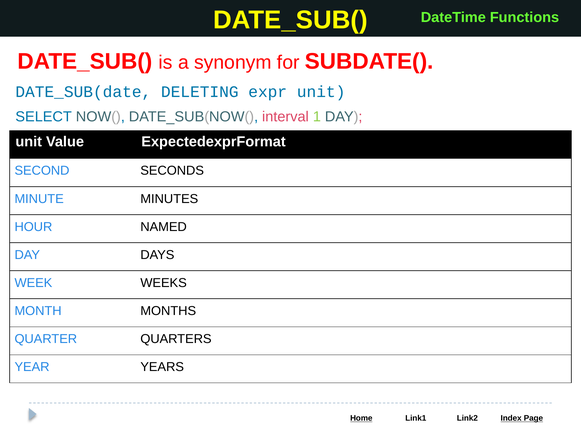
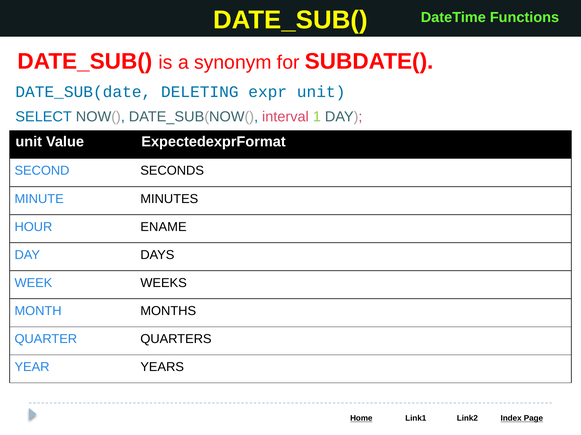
NAMED: NAMED -> ENAME
